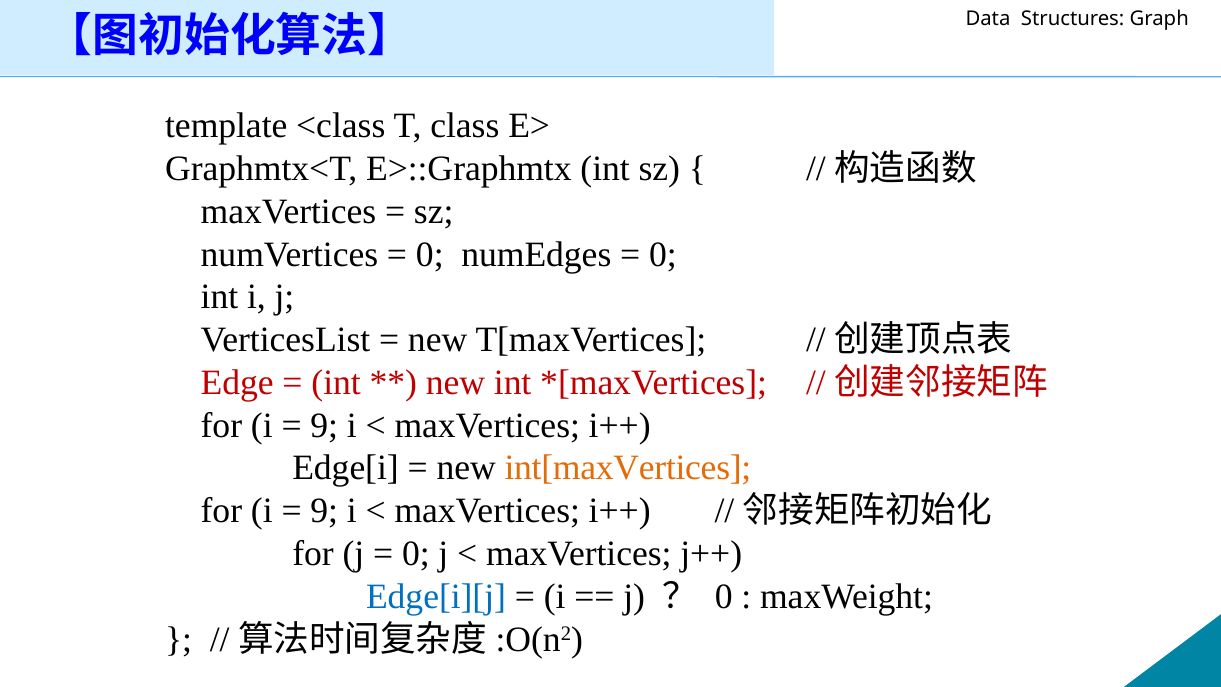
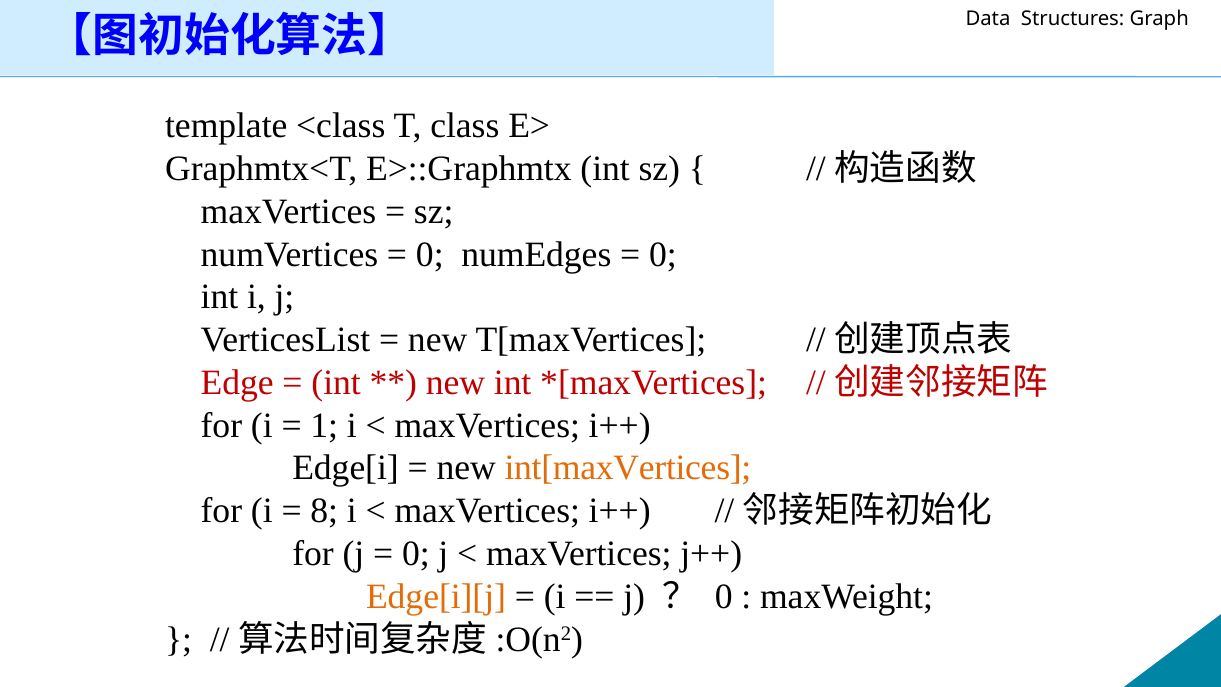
9 at (324, 425): 9 -> 1
9 at (324, 511): 9 -> 8
Edge[i][j colour: blue -> orange
